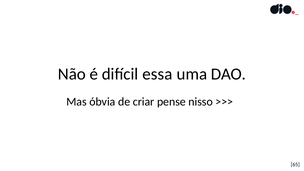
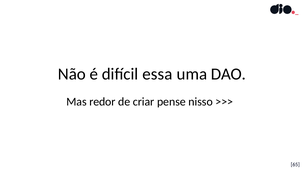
óbvia: óbvia -> redor
